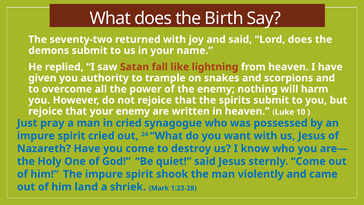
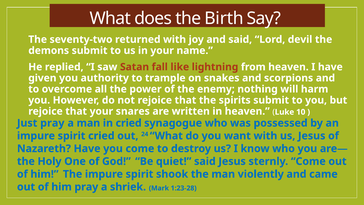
Lord does: does -> devil
your enemy: enemy -> snares
him land: land -> pray
